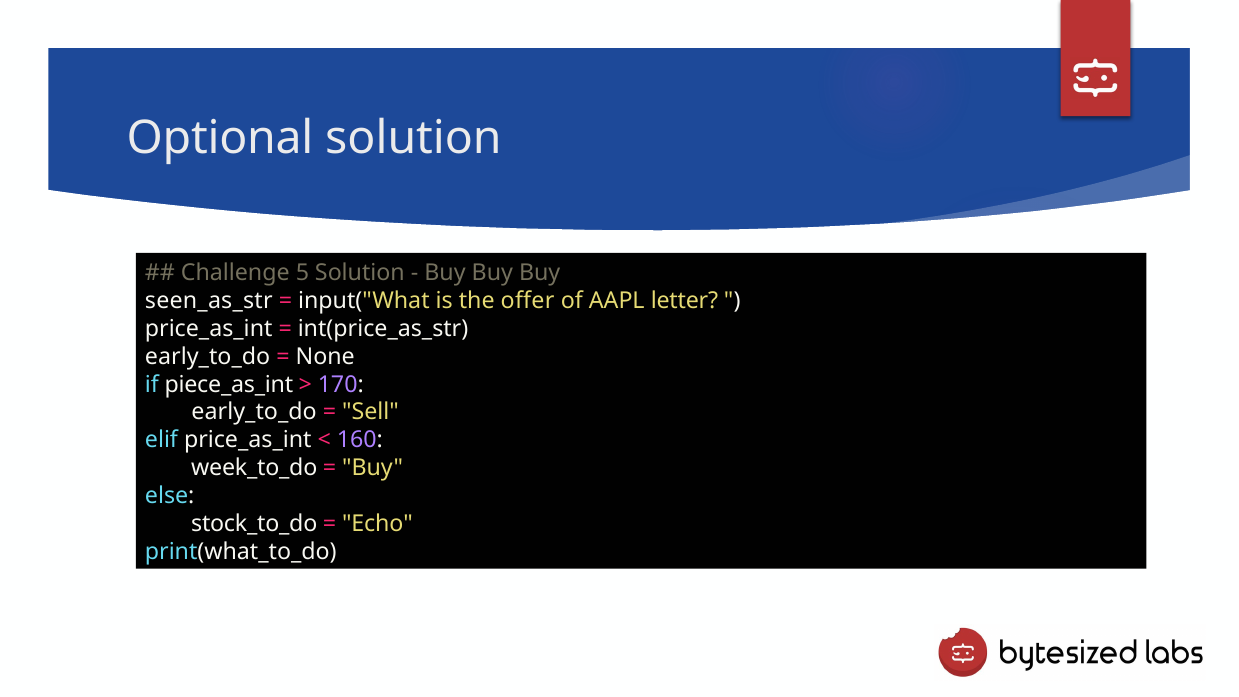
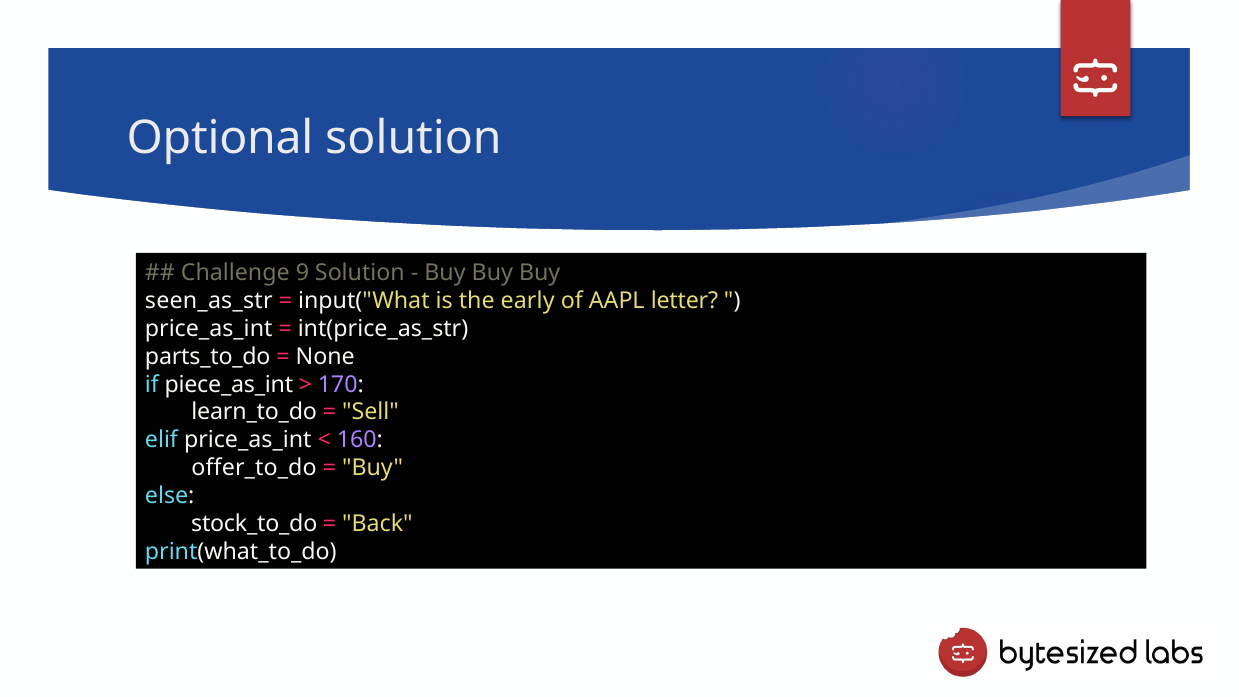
5: 5 -> 9
offer: offer -> early
early_to_do at (208, 357): early_to_do -> parts_to_do
early_to_do at (254, 412): early_to_do -> learn_to_do
week_to_do: week_to_do -> offer_to_do
Echo: Echo -> Back
